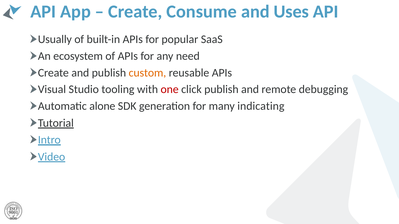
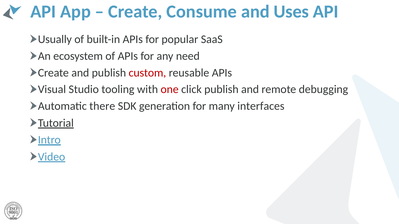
custom colour: orange -> red
alone: alone -> there
indicating: indicating -> interfaces
